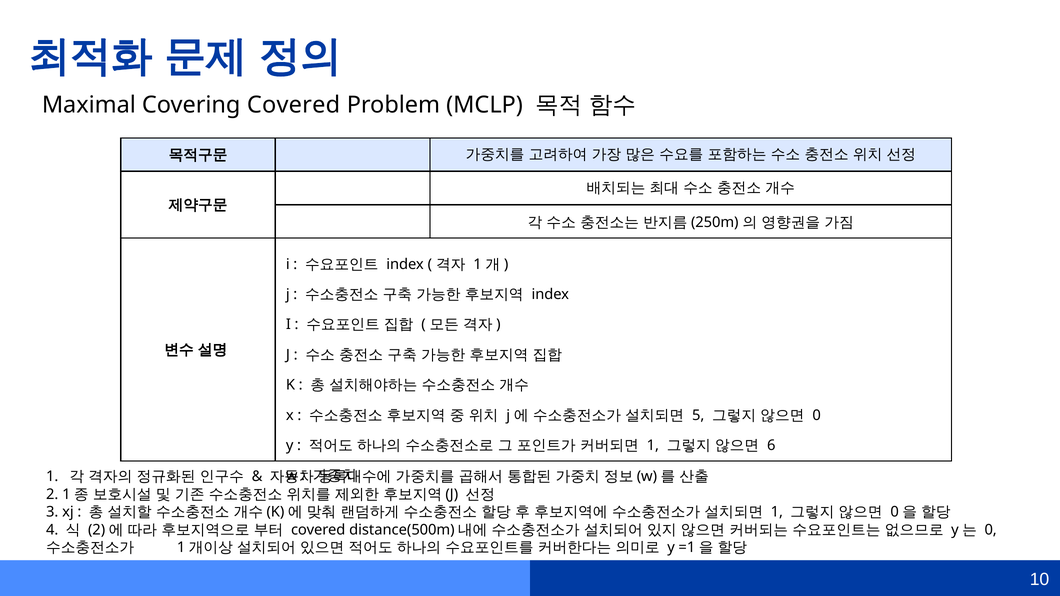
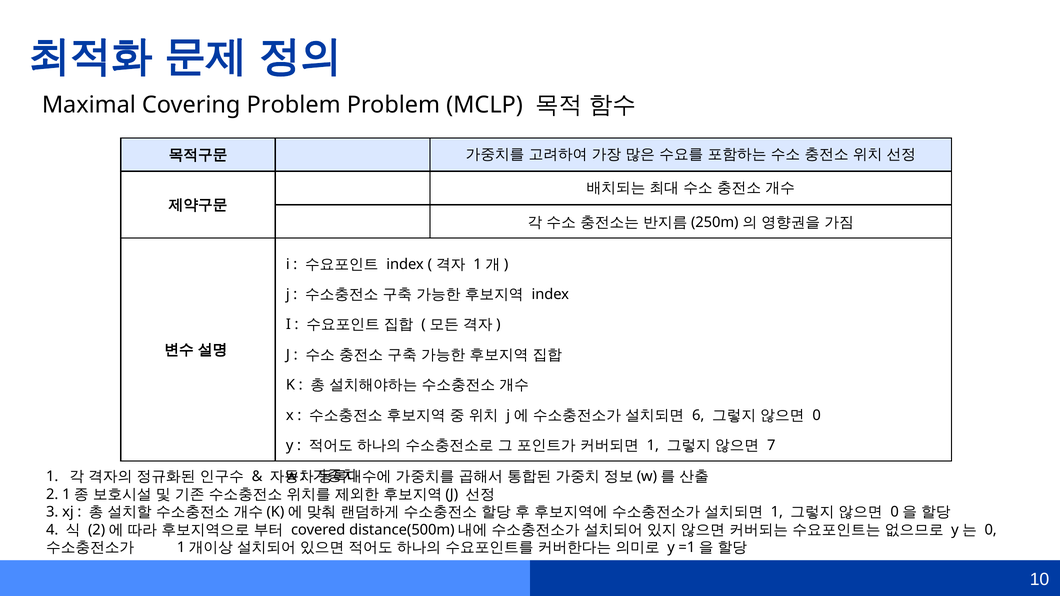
Covering Covered: Covered -> Problem
5: 5 -> 6
6: 6 -> 7
